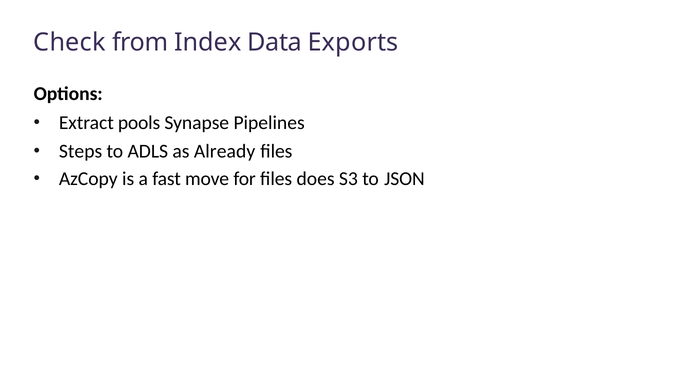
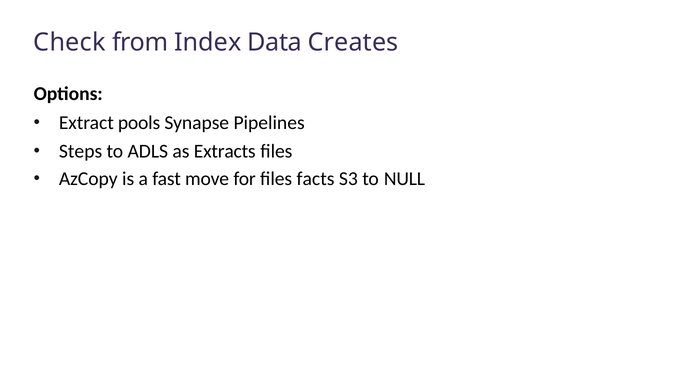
Exports: Exports -> Creates
Already: Already -> Extracts
does: does -> facts
JSON: JSON -> NULL
